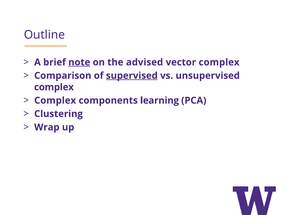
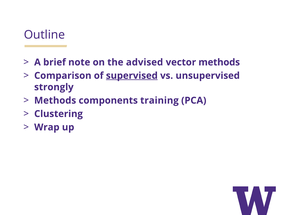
note underline: present -> none
vector complex: complex -> methods
complex at (54, 87): complex -> strongly
Complex at (55, 100): Complex -> Methods
learning: learning -> training
